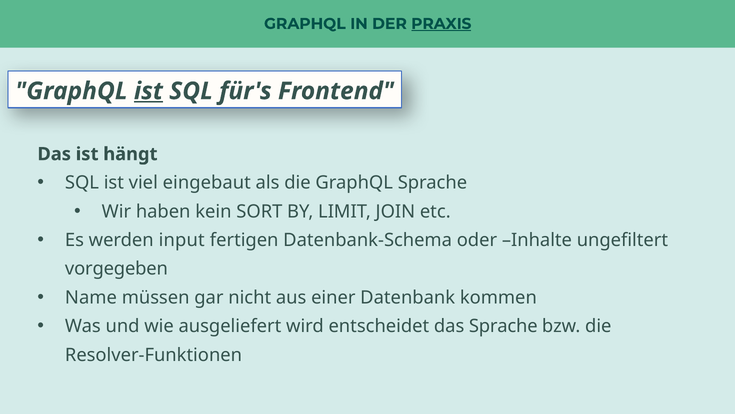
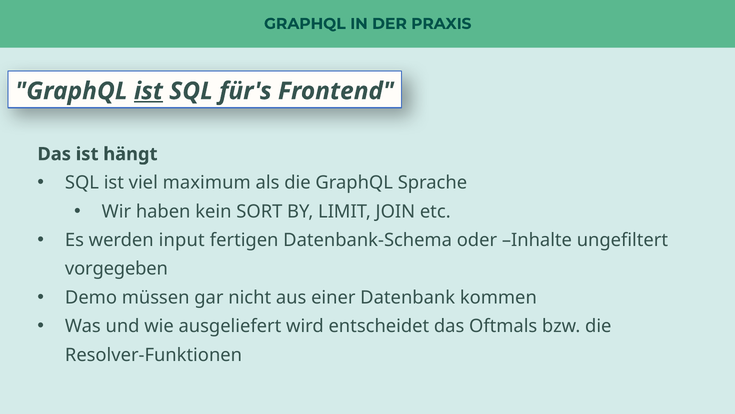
PRAXIS underline: present -> none
eingebaut: eingebaut -> maximum
Name: Name -> Demo
das Sprache: Sprache -> Oftmals
